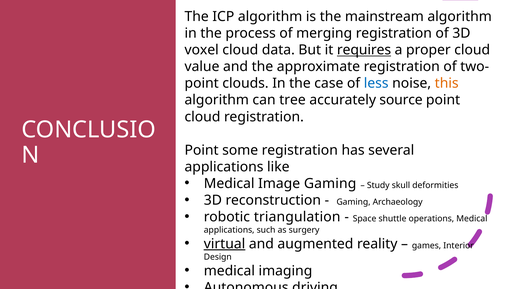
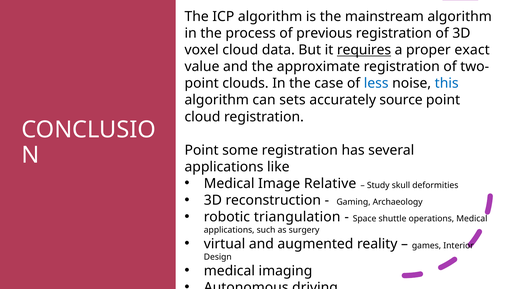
merging: merging -> previous
proper cloud: cloud -> exact
this colour: orange -> blue
tree: tree -> sets
Image Gaming: Gaming -> Relative
virtual underline: present -> none
